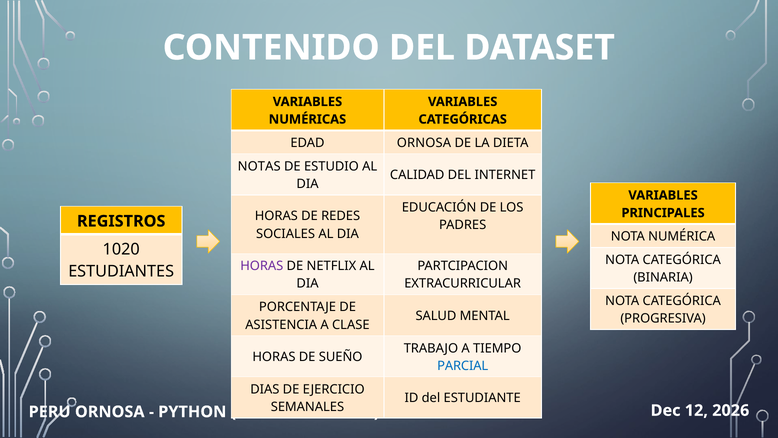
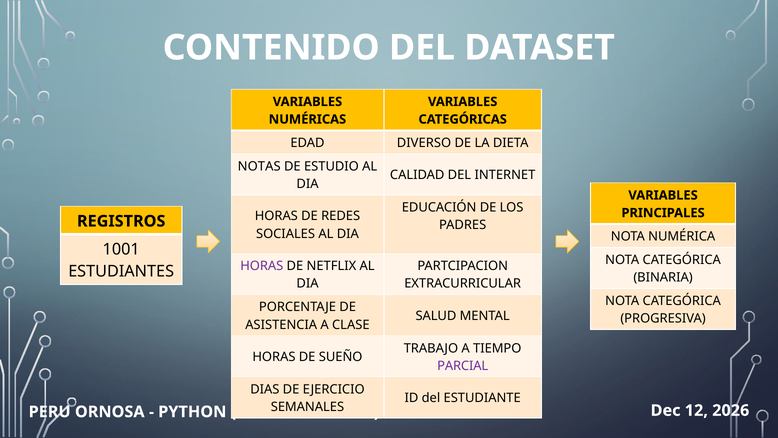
EDAD ORNOSA: ORNOSA -> DIVERSO
1020: 1020 -> 1001
PARCIAL colour: blue -> purple
